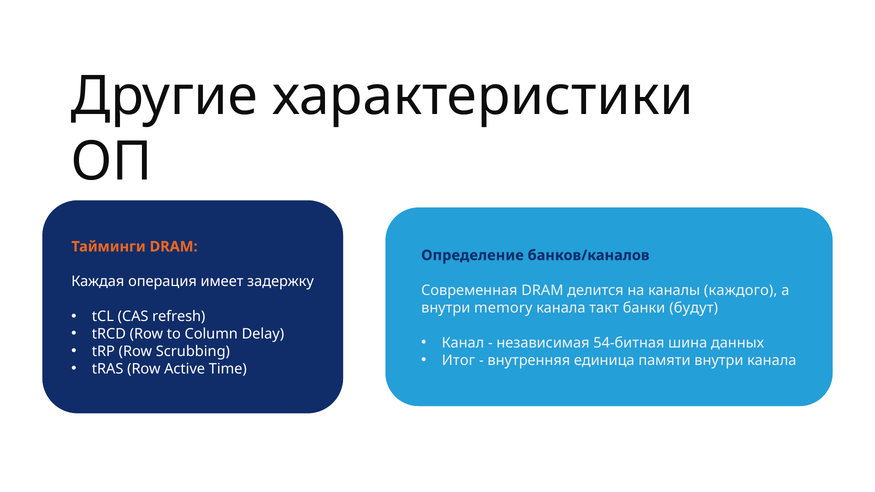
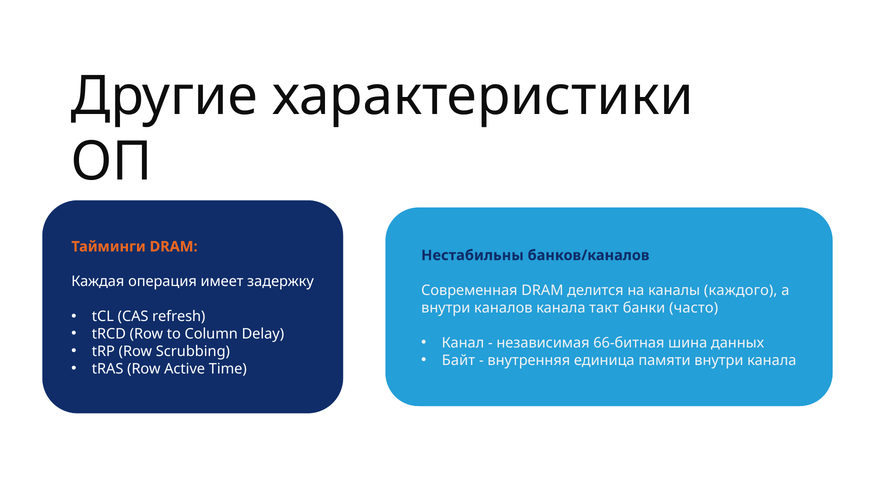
Определение: Определение -> Нестабильны
memory: memory -> каналов
будут: будут -> часто
54-битная: 54-битная -> 66-битная
Итог: Итог -> Байт
